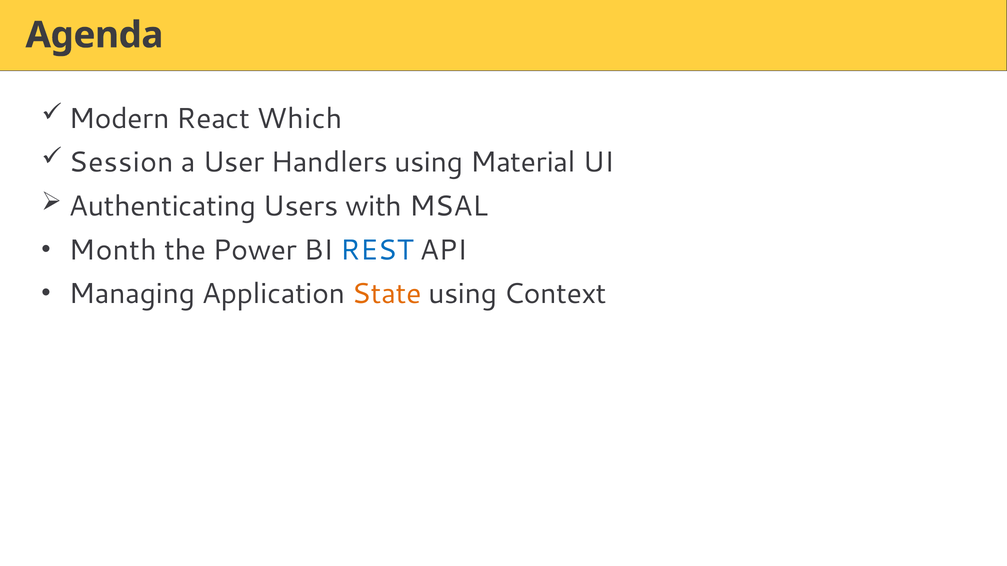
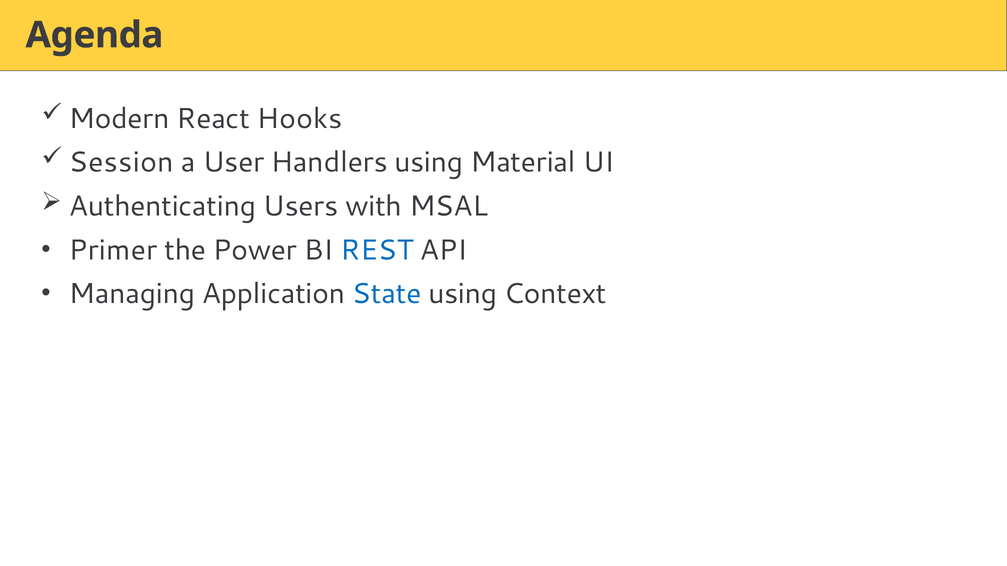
Which: Which -> Hooks
Month: Month -> Primer
State colour: orange -> blue
